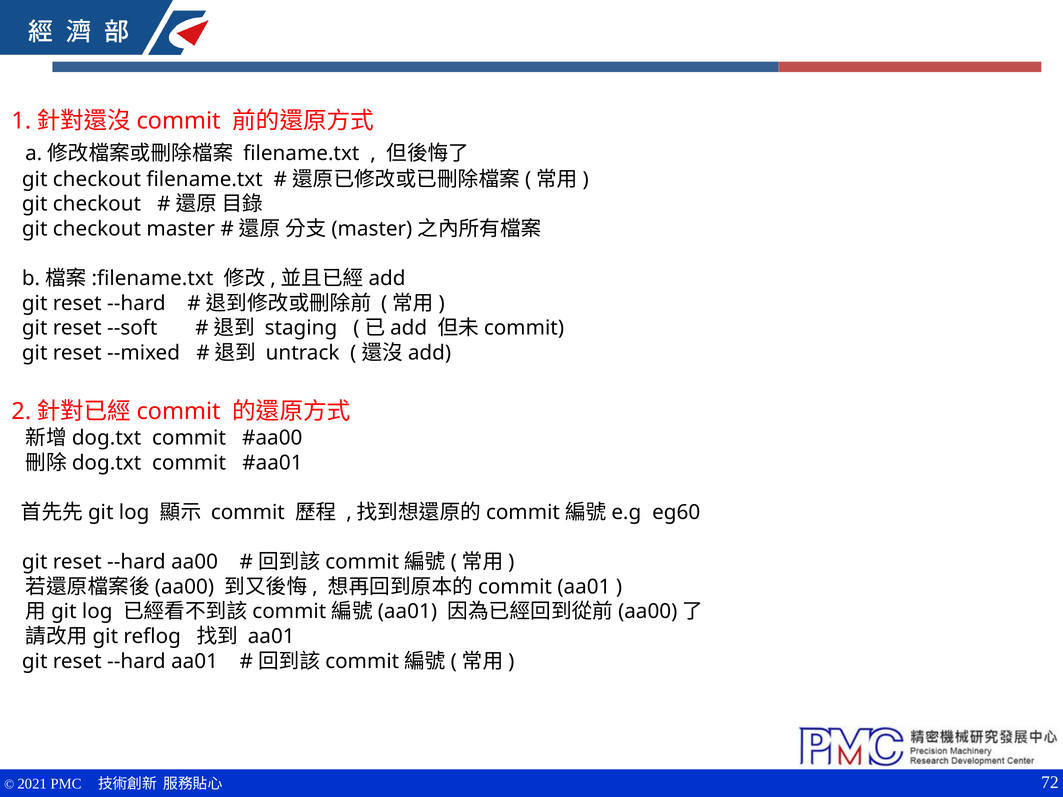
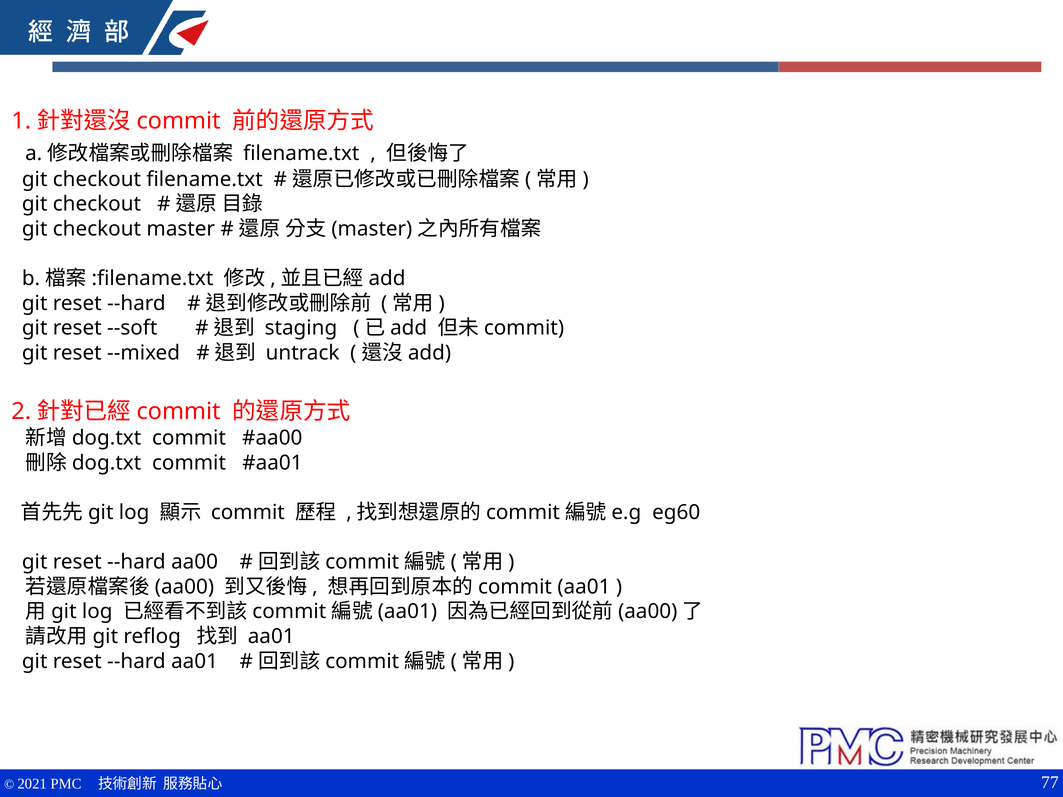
72: 72 -> 77
